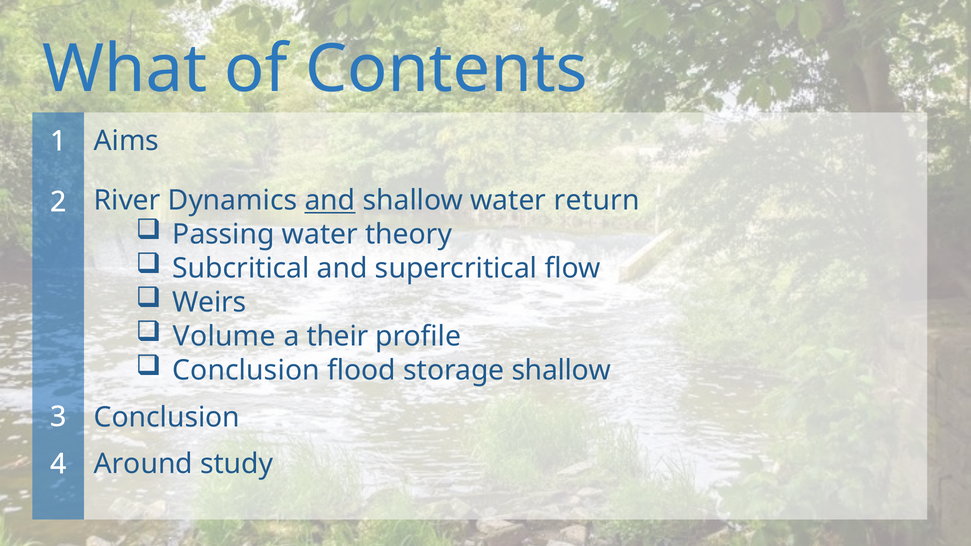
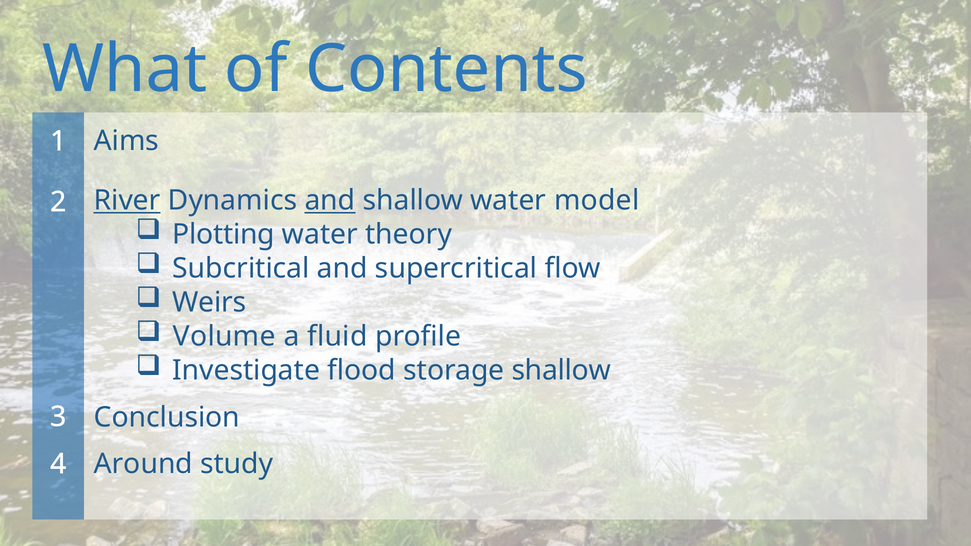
River underline: none -> present
return: return -> model
Passing: Passing -> Plotting
their: their -> fluid
Conclusion at (246, 371): Conclusion -> Investigate
